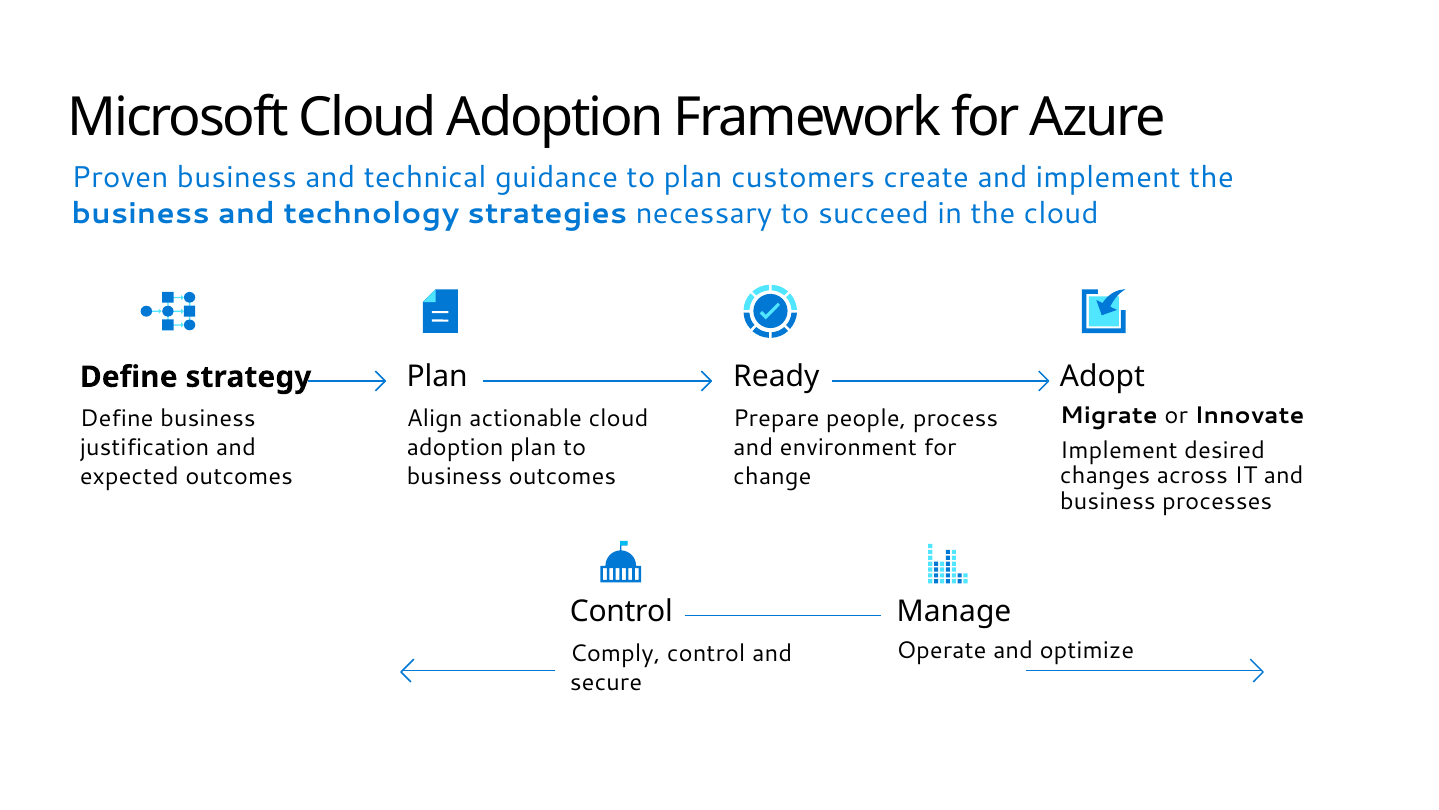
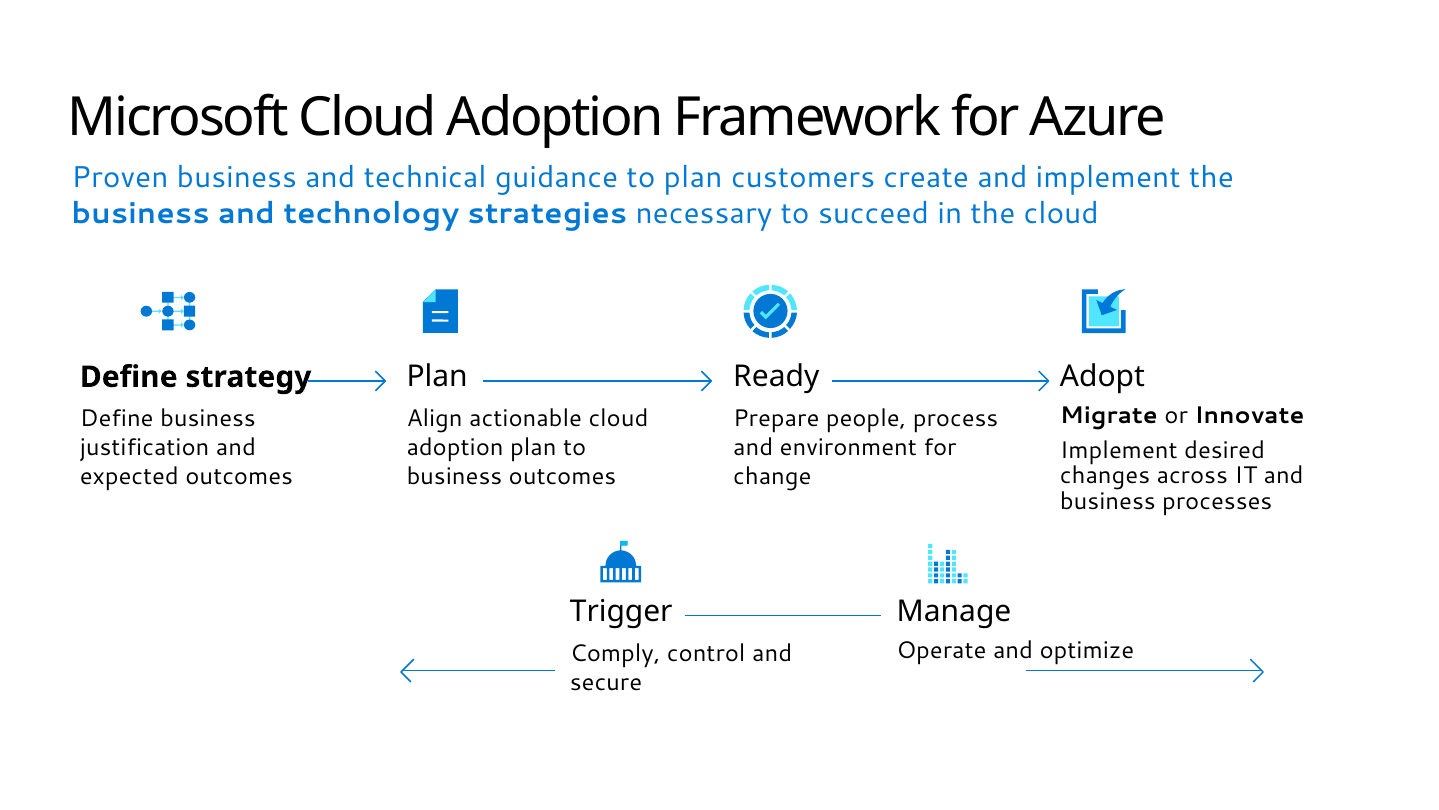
Control at (621, 612): Control -> Trigger
